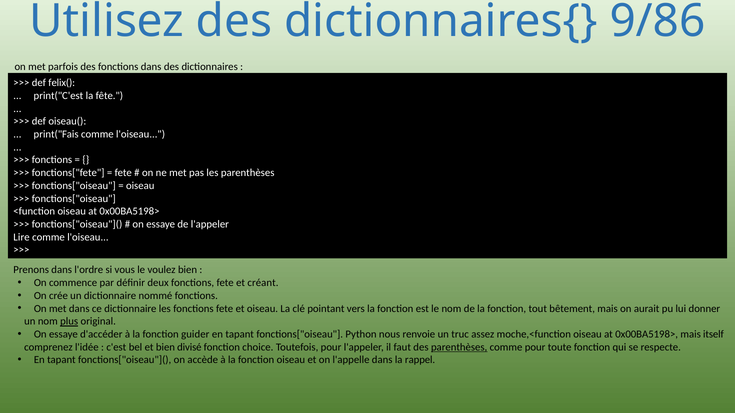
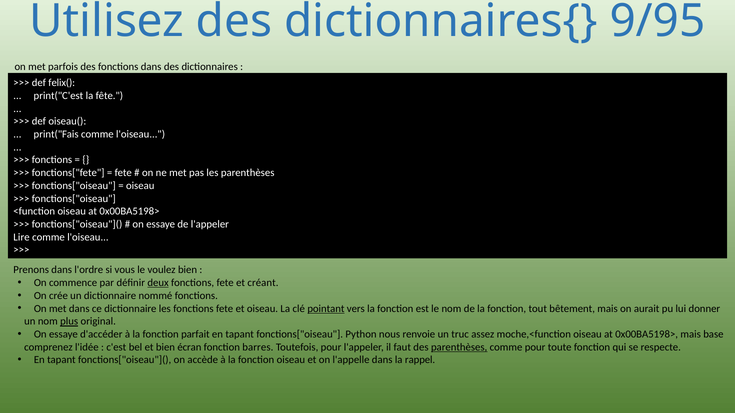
9/86: 9/86 -> 9/95
deux underline: none -> present
pointant underline: none -> present
guider: guider -> parfait
itself: itself -> base
divisé: divisé -> écran
choice: choice -> barres
